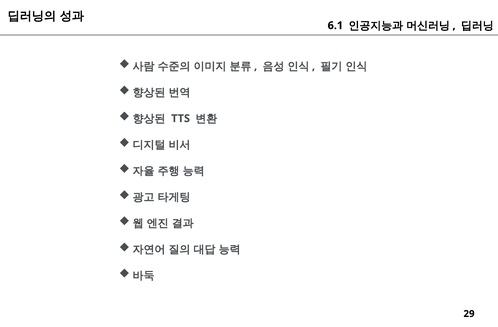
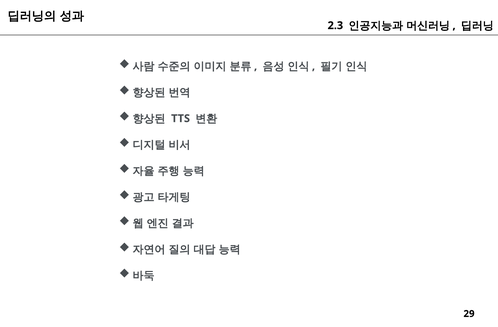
6.1: 6.1 -> 2.3
